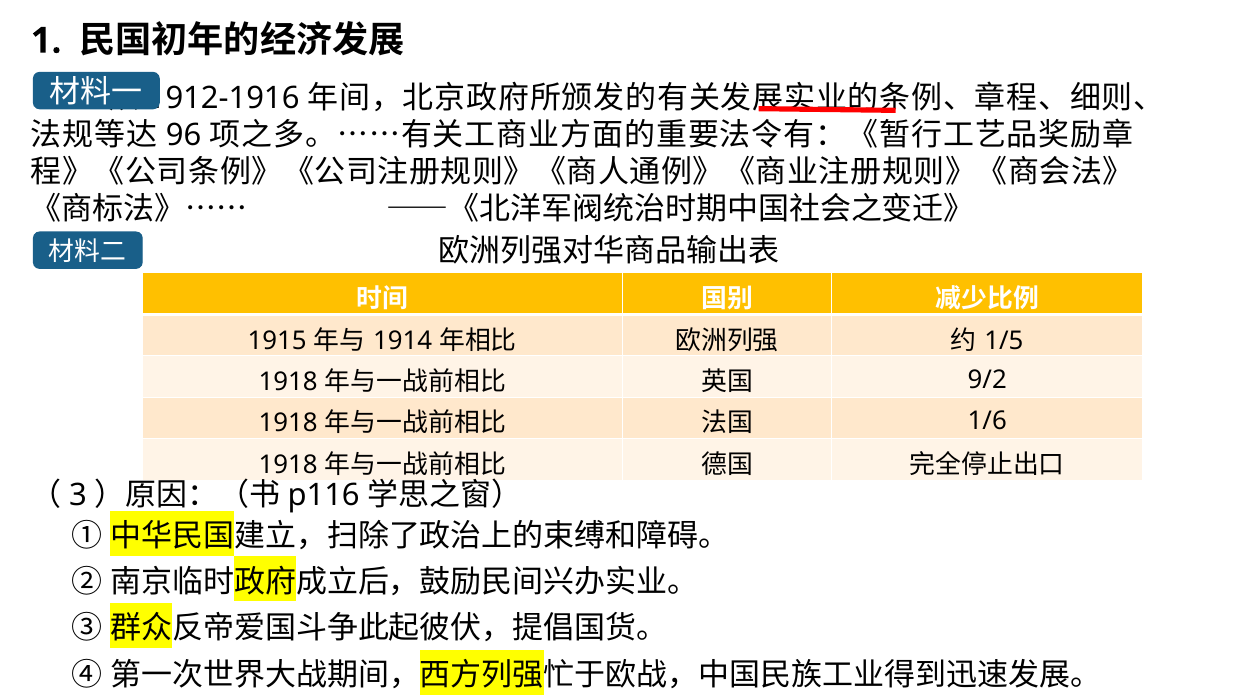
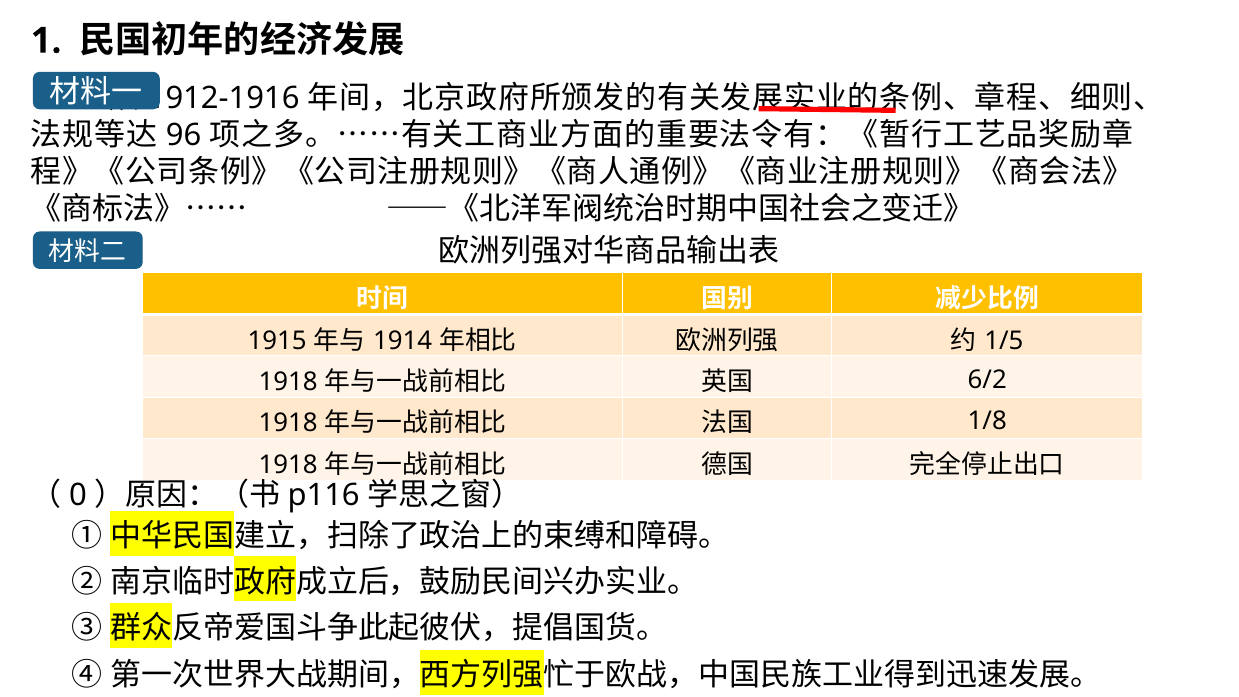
9/2: 9/2 -> 6/2
1/6: 1/6 -> 1/8
3: 3 -> 0
